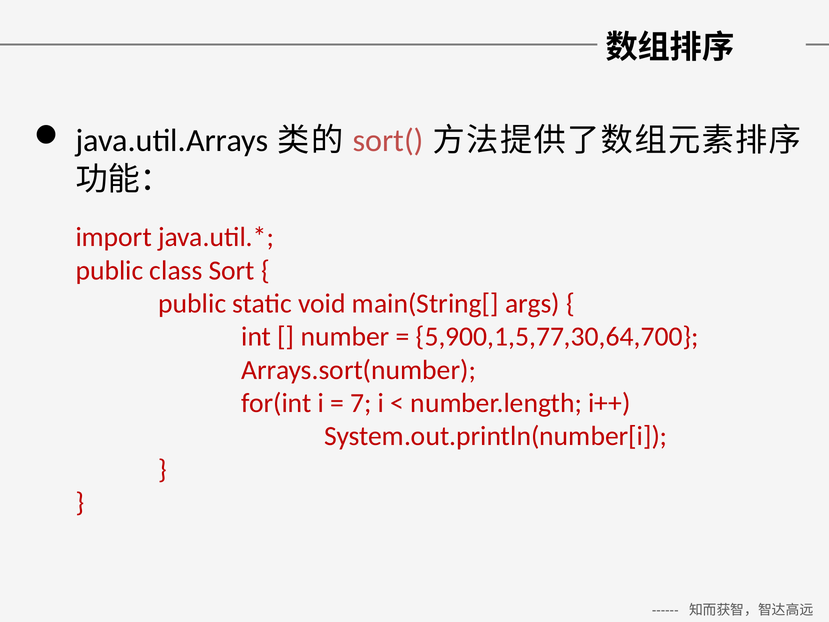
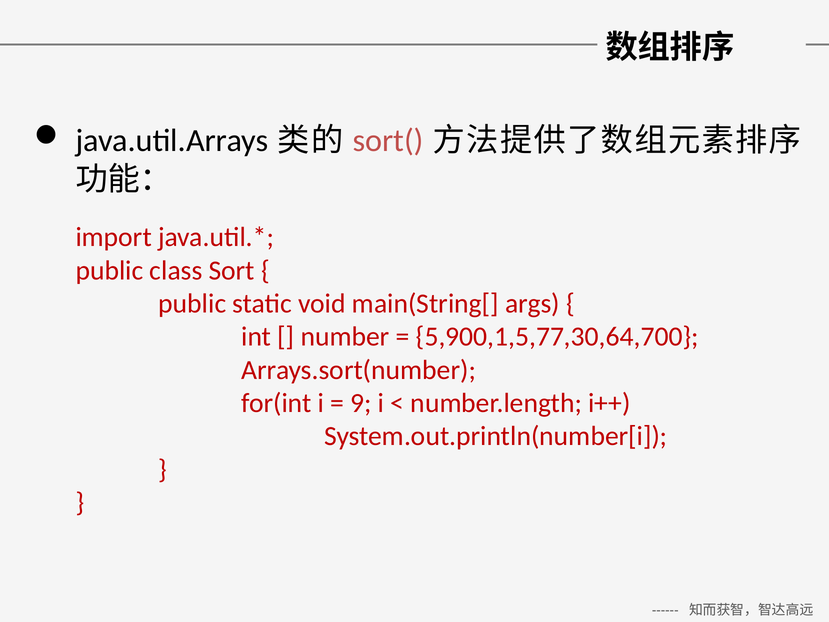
7: 7 -> 9
